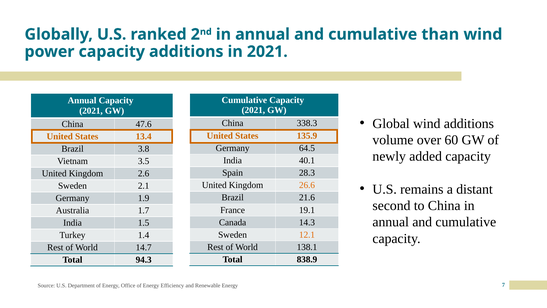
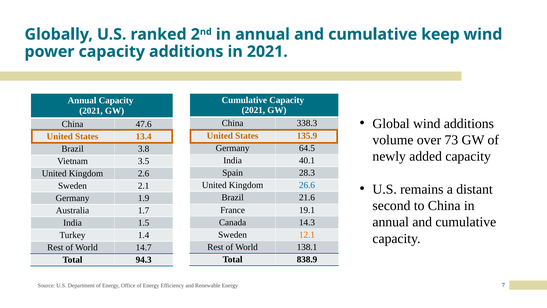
than: than -> keep
60: 60 -> 73
26.6 colour: orange -> blue
